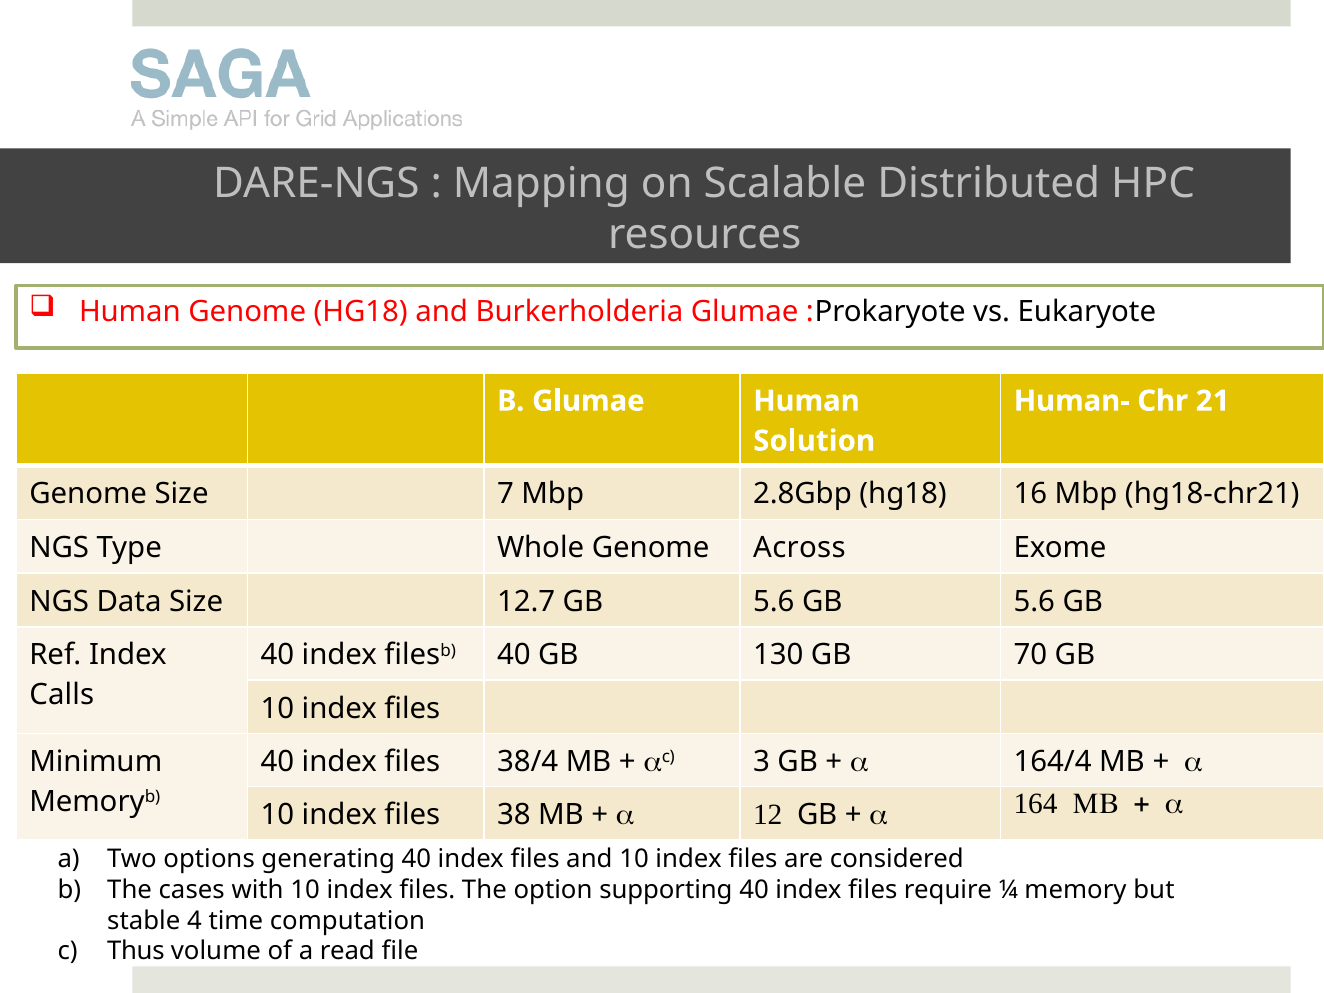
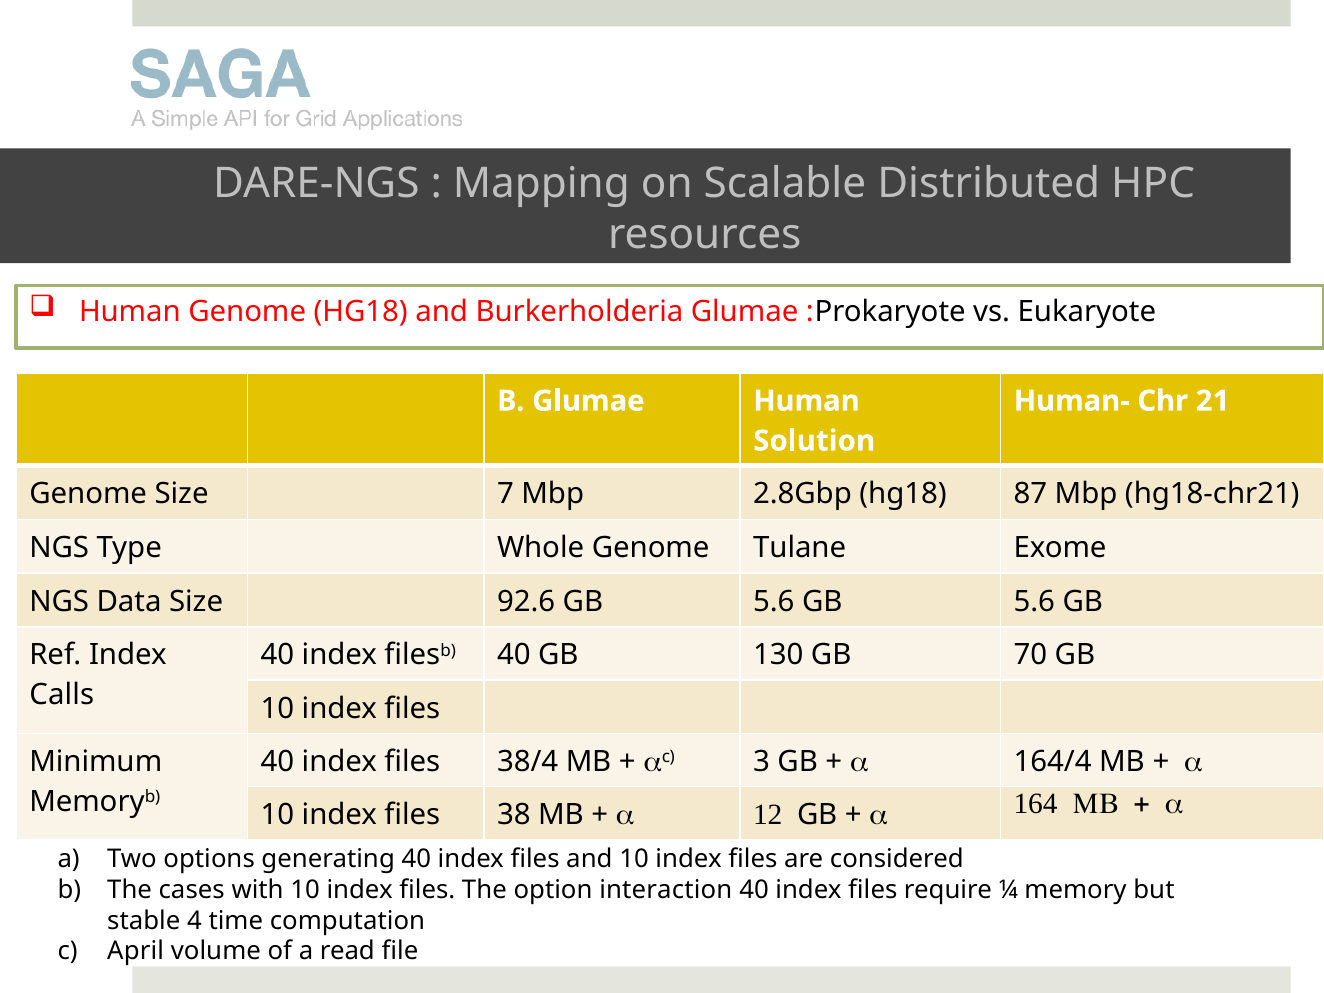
16: 16 -> 87
Across: Across -> Tulane
12.7: 12.7 -> 92.6
supporting: supporting -> interaction
Thus: Thus -> April
